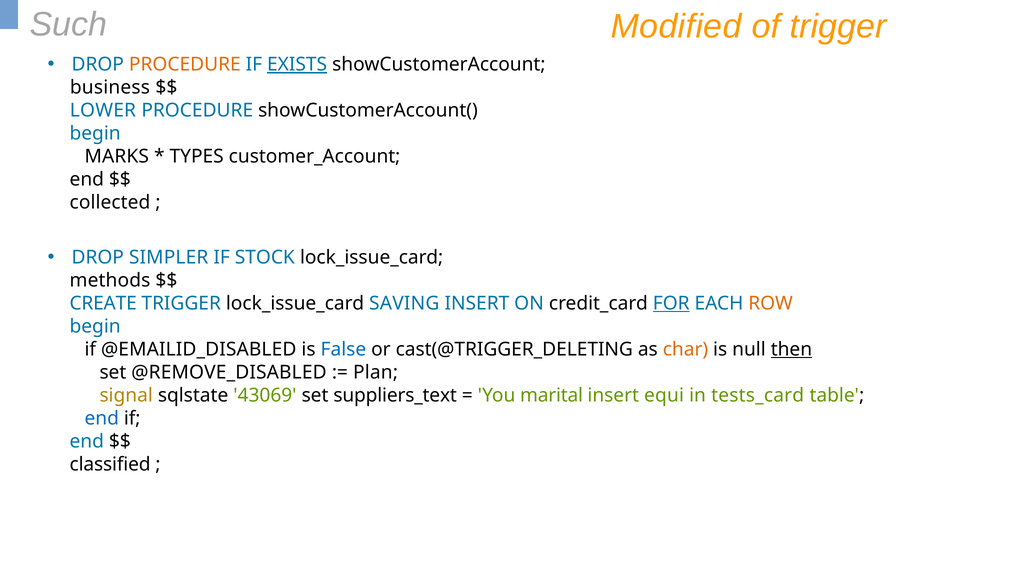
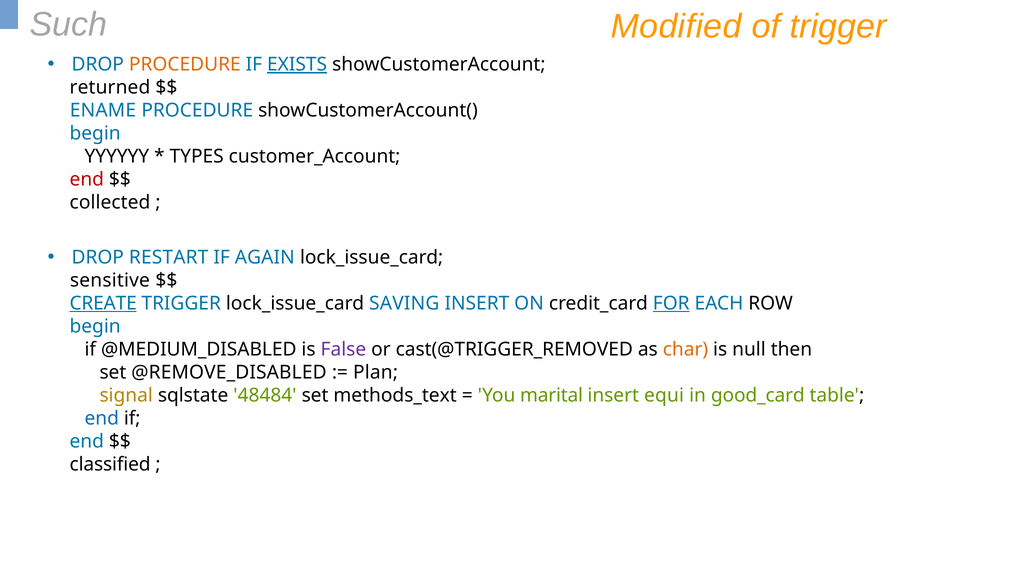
business: business -> returned
LOWER: LOWER -> ENAME
MARKS: MARKS -> YYYYYY
end at (87, 180) colour: black -> red
SIMPLER: SIMPLER -> RESTART
STOCK: STOCK -> AGAIN
methods: methods -> sensitive
CREATE underline: none -> present
ROW colour: orange -> black
@EMAILID_DISABLED: @EMAILID_DISABLED -> @MEDIUM_DISABLED
False colour: blue -> purple
cast(@TRIGGER_DELETING: cast(@TRIGGER_DELETING -> cast(@TRIGGER_REMOVED
then underline: present -> none
43069: 43069 -> 48484
suppliers_text: suppliers_text -> methods_text
tests_card: tests_card -> good_card
